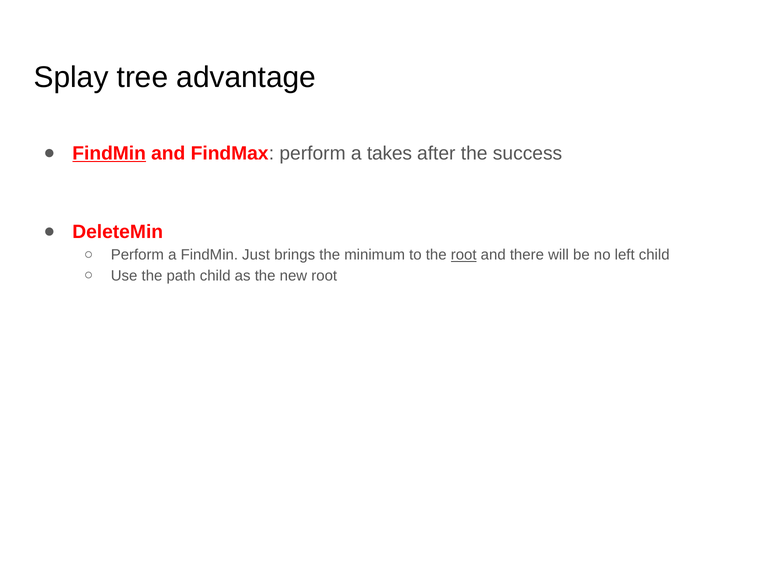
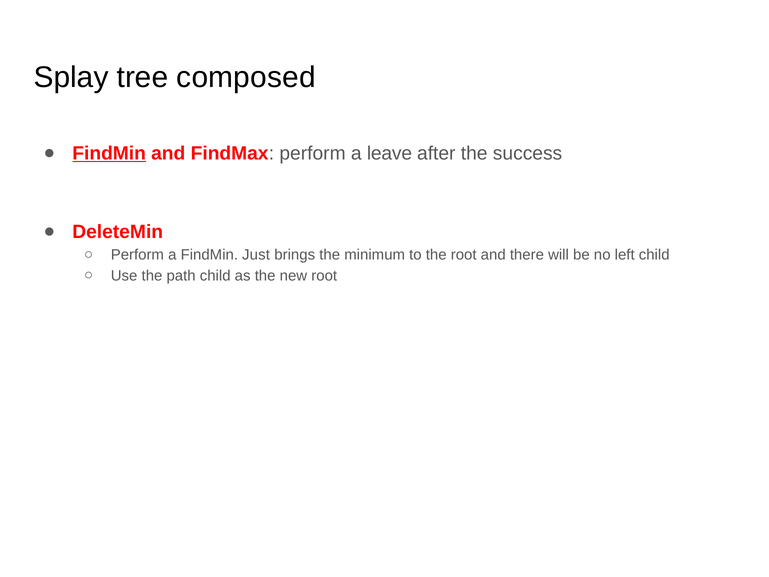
advantage: advantage -> composed
takes: takes -> leave
root at (464, 255) underline: present -> none
